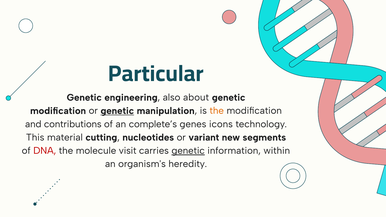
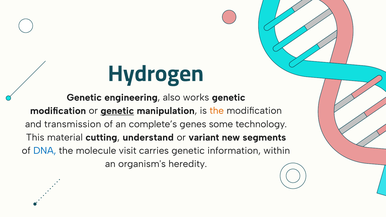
Particular: Particular -> Hydrogen
about: about -> works
contributions: contributions -> transmission
icons: icons -> some
nucleotides: nucleotides -> understand
DNA colour: red -> blue
genetic at (188, 151) underline: present -> none
